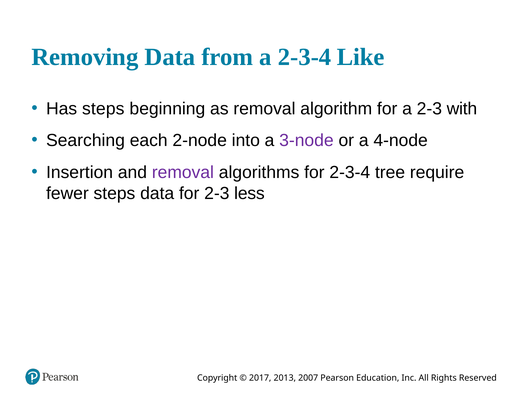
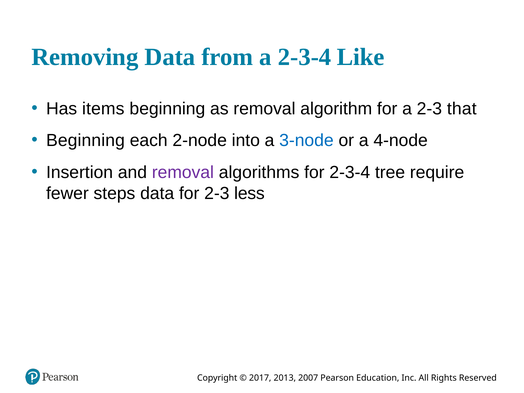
Has steps: steps -> items
with: with -> that
Searching at (86, 141): Searching -> Beginning
3-node colour: purple -> blue
